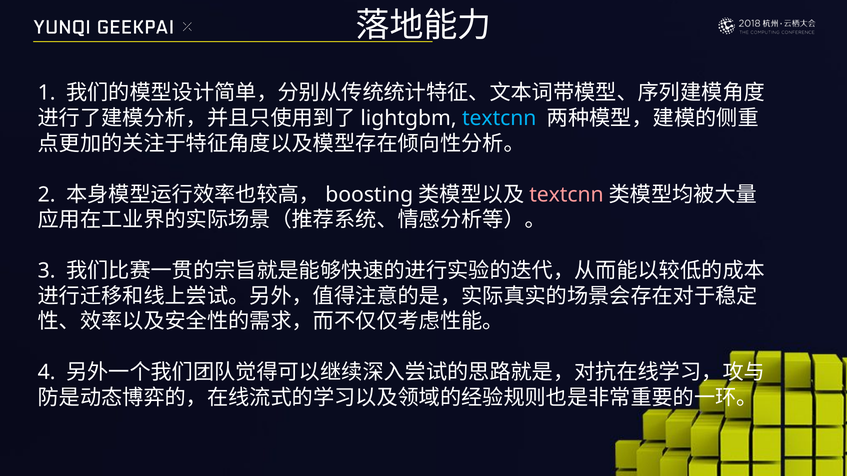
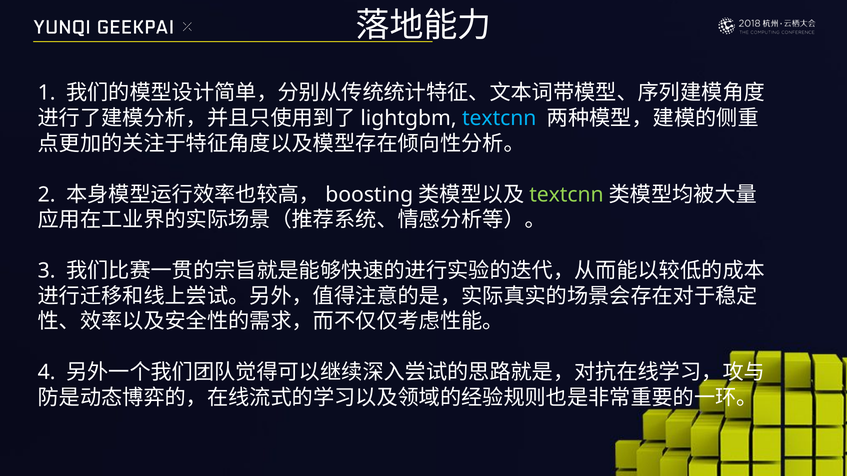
textcnn at (566, 195) colour: pink -> light green
